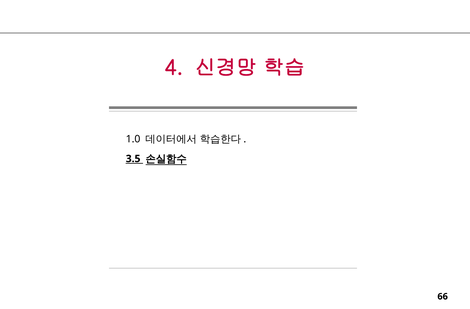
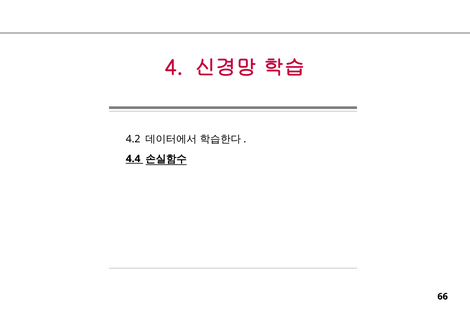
1.0: 1.0 -> 4.2
3.5: 3.5 -> 4.4
